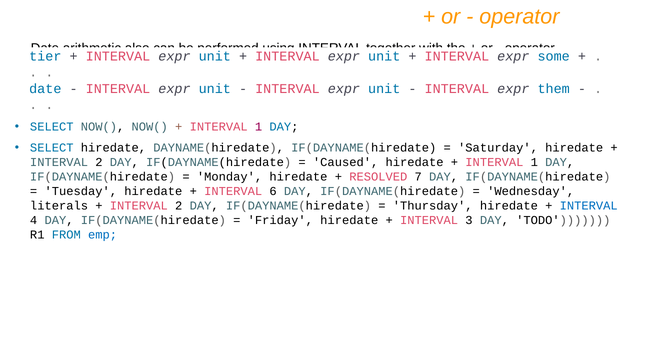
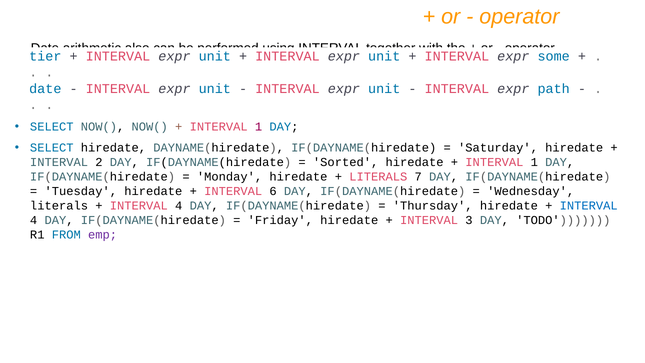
them: them -> path
Caused: Caused -> Sorted
RESOLVED at (378, 177): RESOLVED -> LITERALS
2 at (179, 206): 2 -> 4
emp colour: blue -> purple
